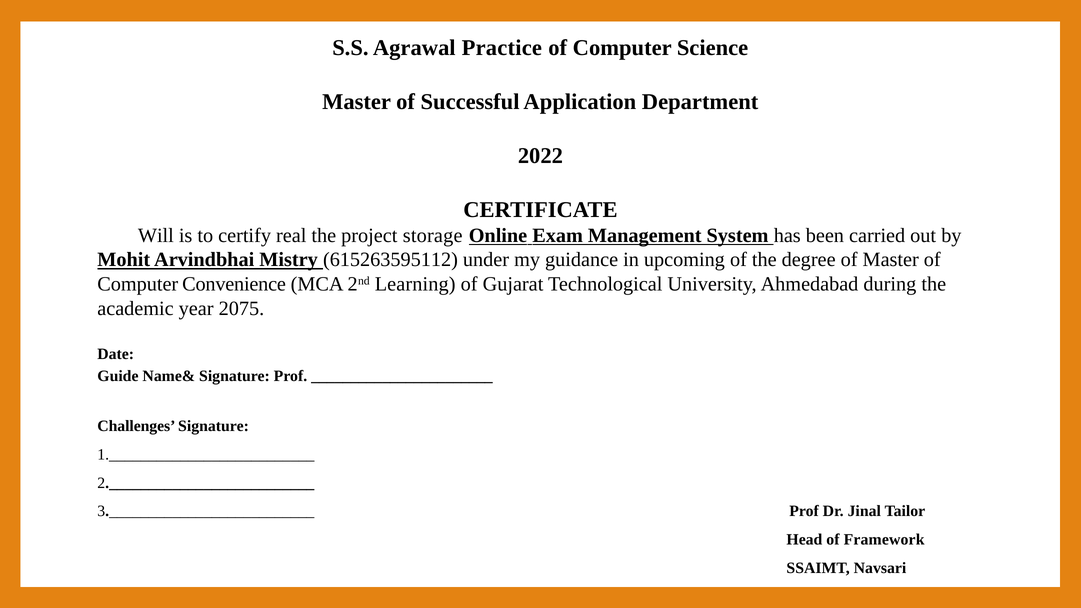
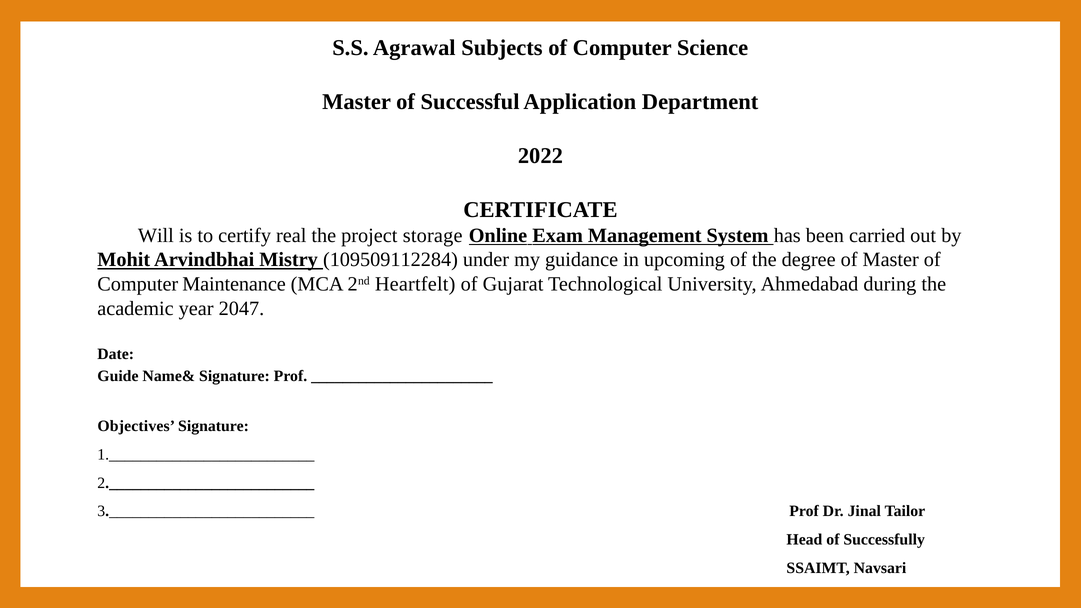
Practice: Practice -> Subjects
615263595112: 615263595112 -> 109509112284
Convenience: Convenience -> Maintenance
Learning: Learning -> Heartfelt
2075: 2075 -> 2047
Challenges: Challenges -> Objectives
Framework: Framework -> Successfully
